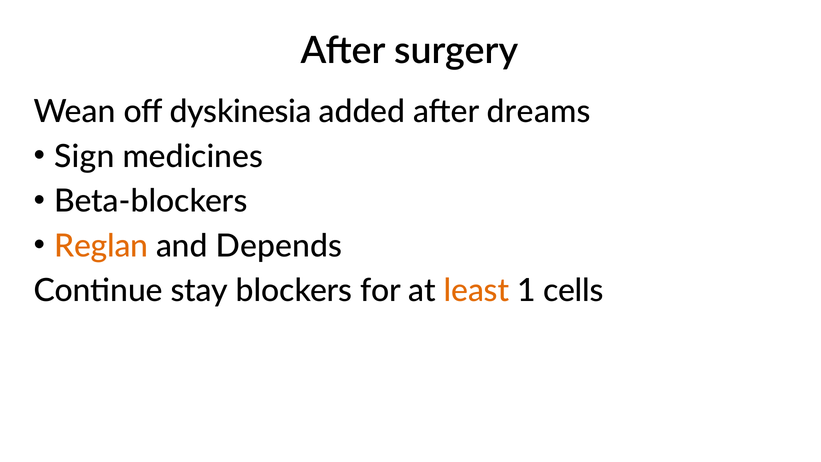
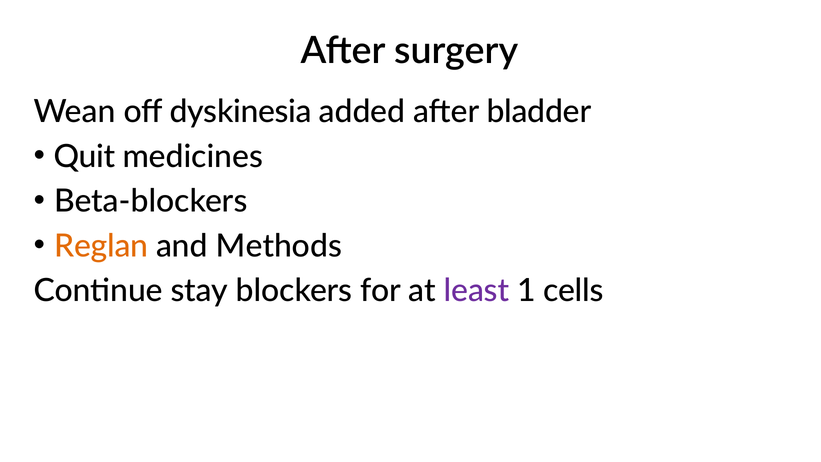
dreams: dreams -> bladder
Sign: Sign -> Quit
Depends: Depends -> Methods
least colour: orange -> purple
